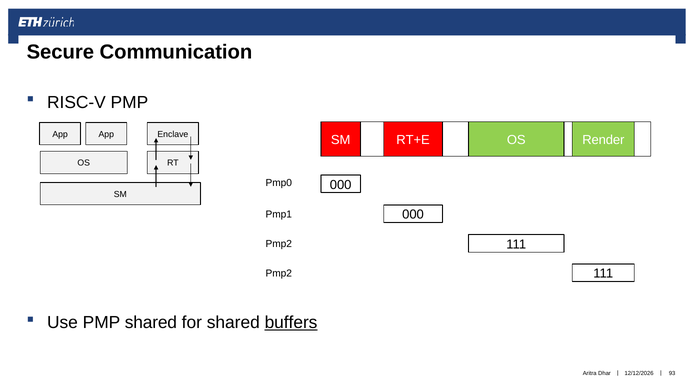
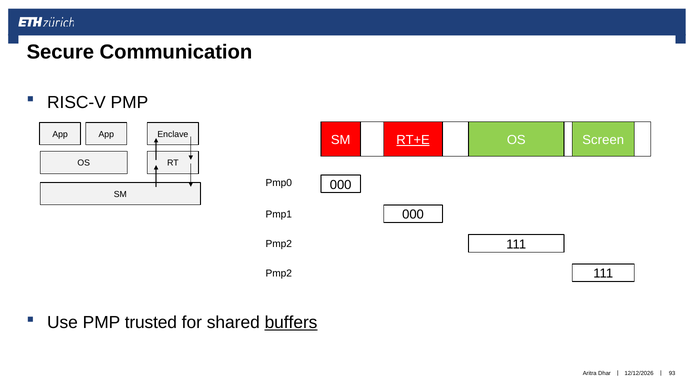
RT+E underline: none -> present
Render: Render -> Screen
PMP shared: shared -> trusted
